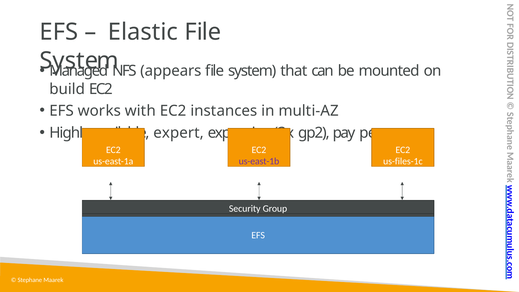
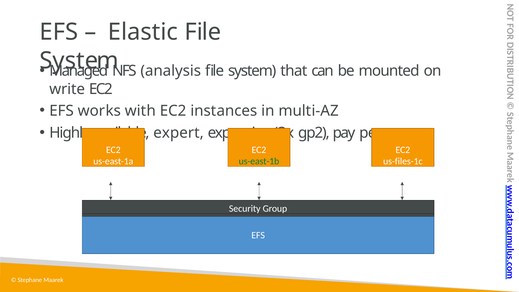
appears: appears -> analysis
build: build -> write
us-east-1b colour: purple -> green
